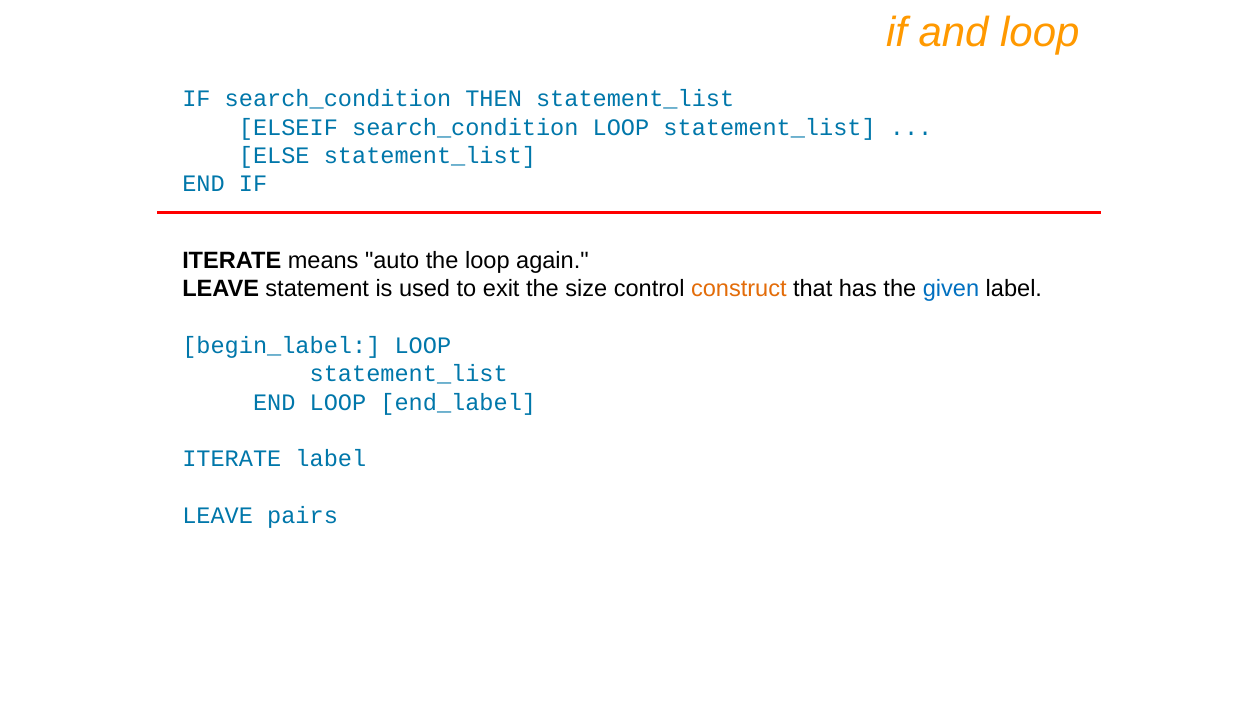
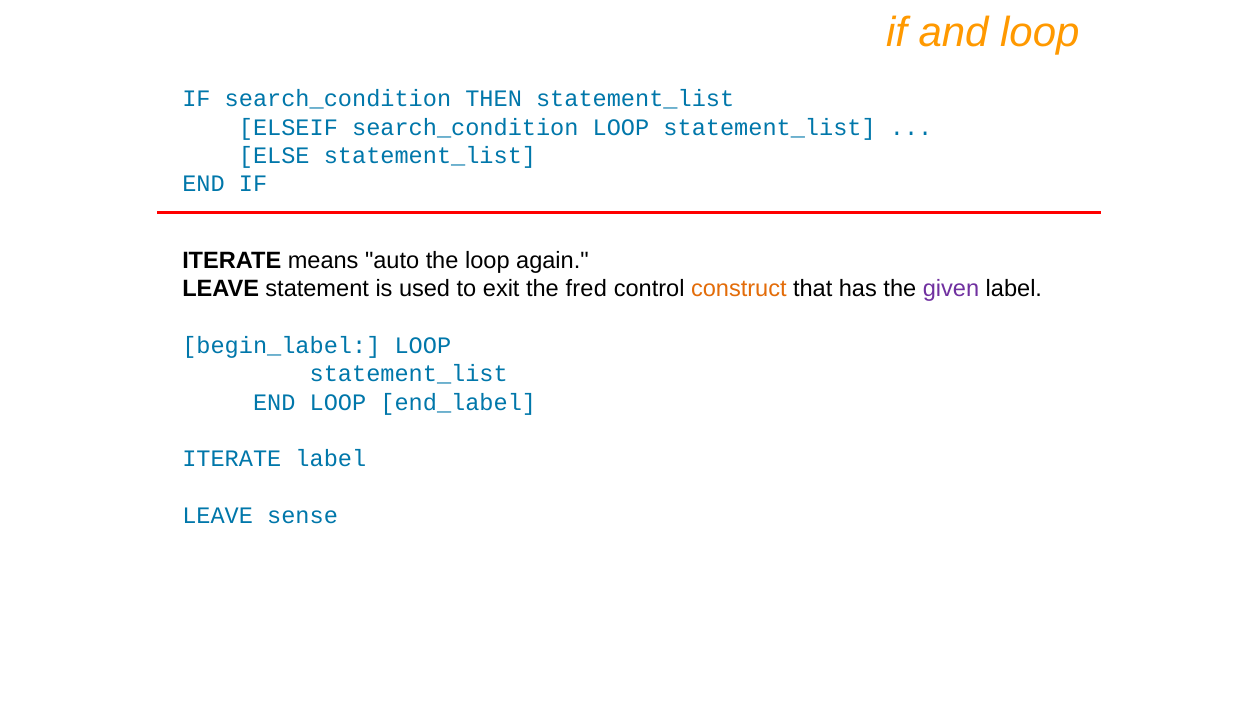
size: size -> fred
given colour: blue -> purple
pairs: pairs -> sense
